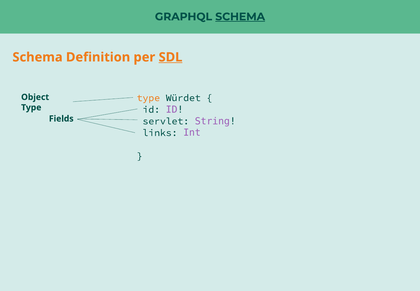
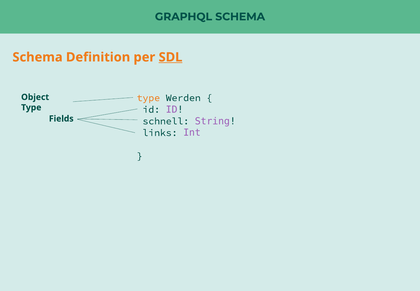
SCHEMA at (240, 17) underline: present -> none
Würdet: Würdet -> Werden
servlet: servlet -> schnell
